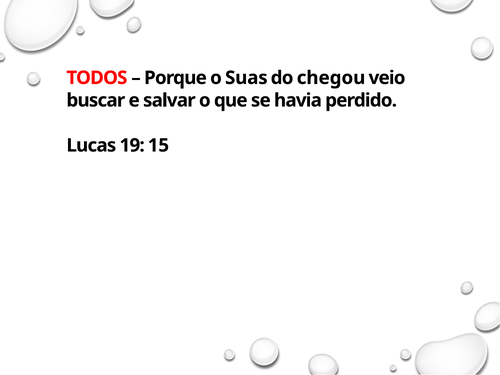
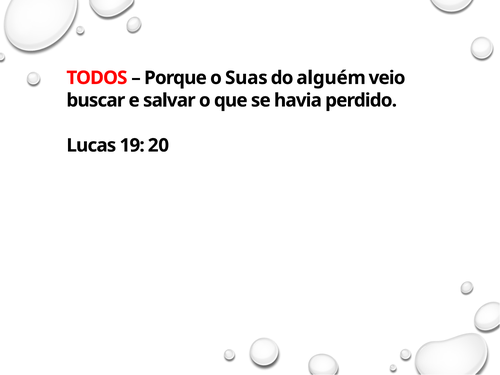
chegou: chegou -> alguém
15: 15 -> 20
